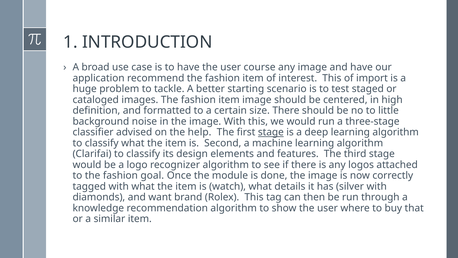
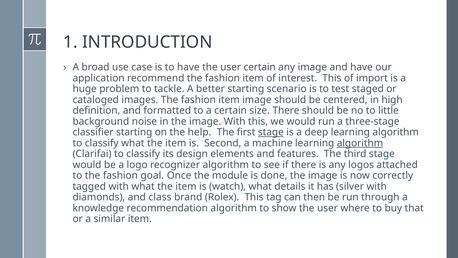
user course: course -> certain
classifier advised: advised -> starting
algorithm at (360, 143) underline: none -> present
want: want -> class
